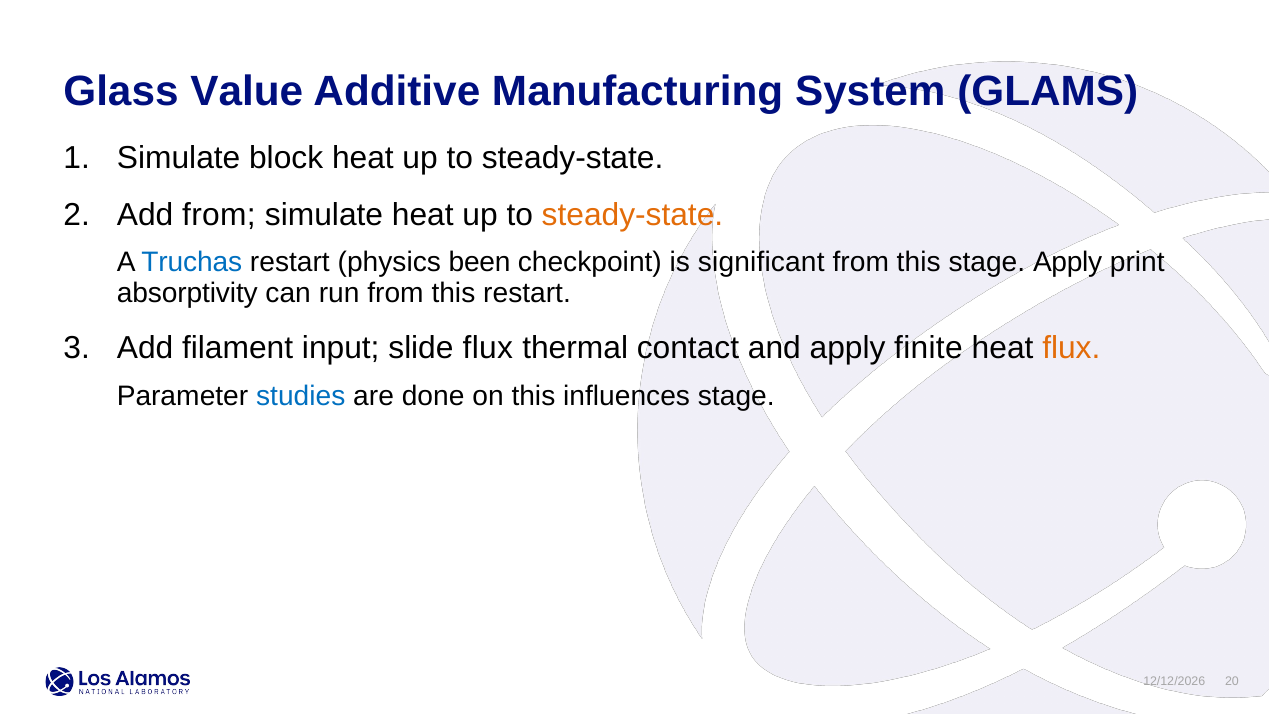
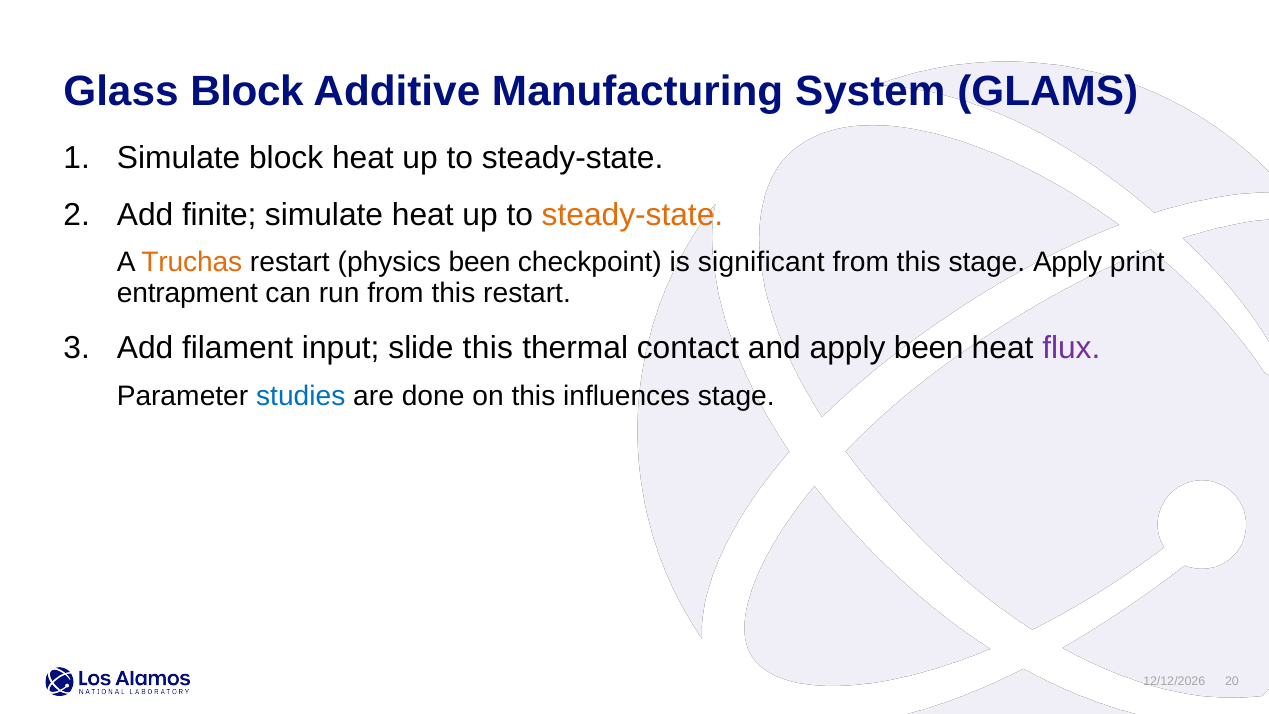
Glass Value: Value -> Block
Add from: from -> finite
Truchas colour: blue -> orange
absorptivity: absorptivity -> entrapment
slide flux: flux -> this
apply finite: finite -> been
flux at (1071, 348) colour: orange -> purple
